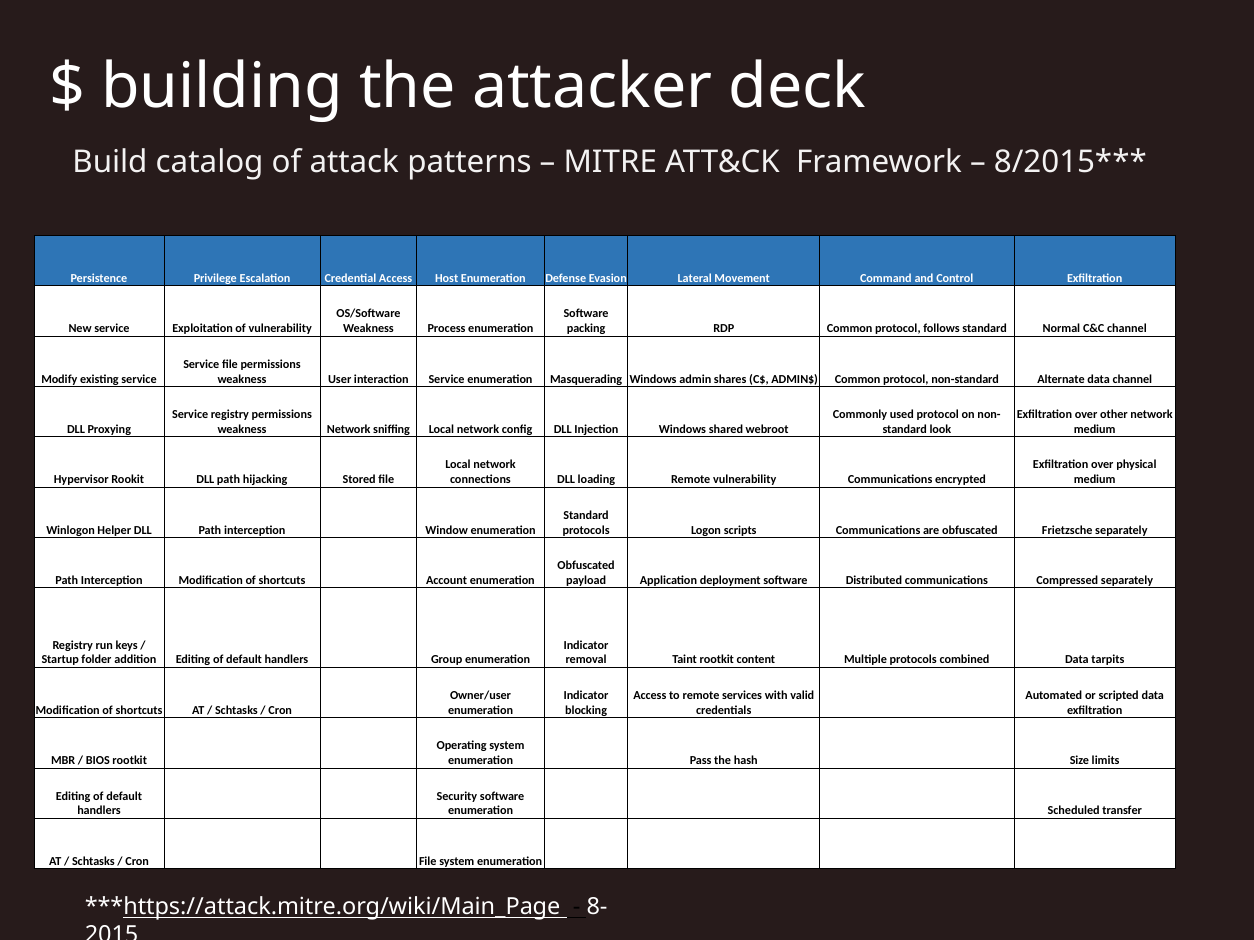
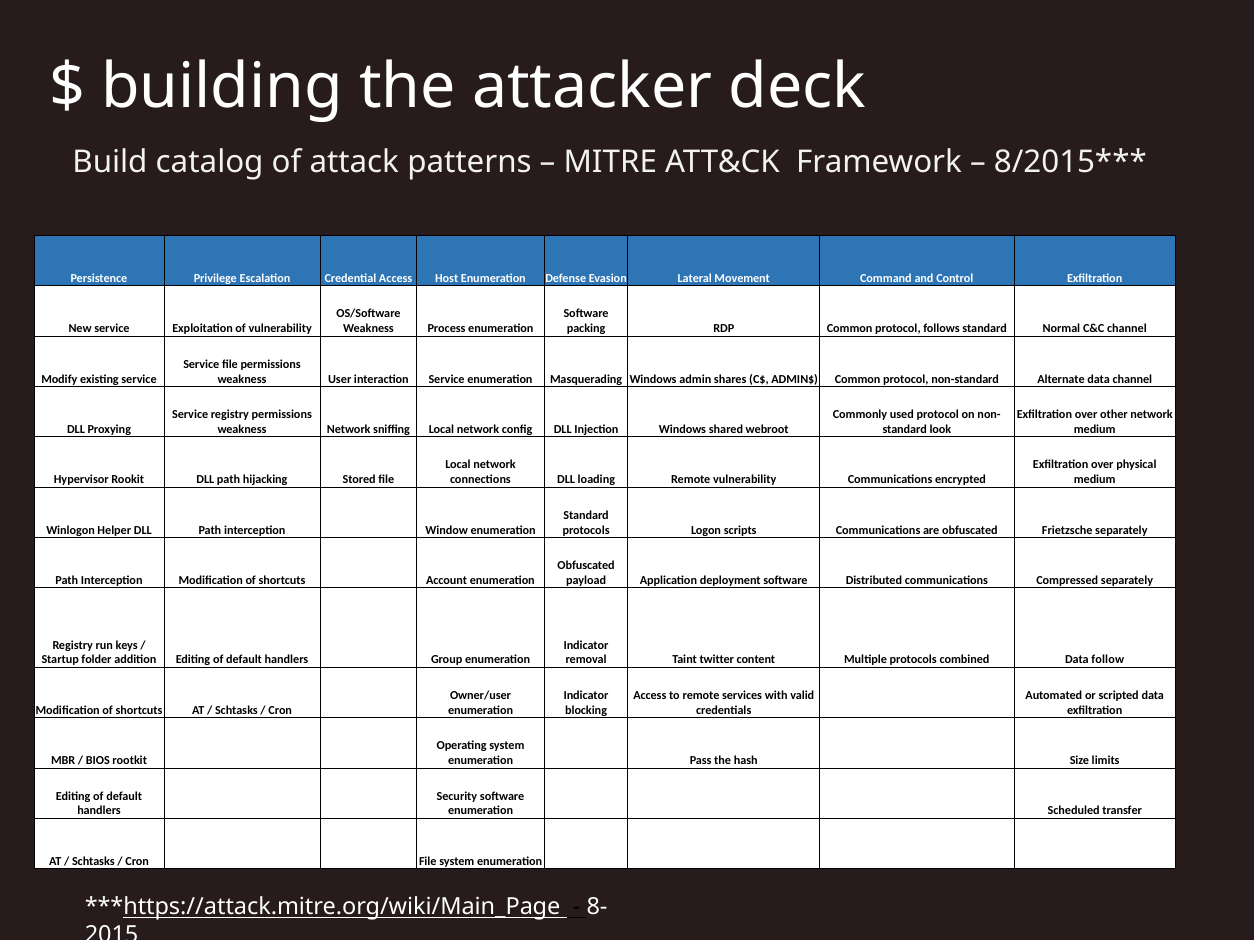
Taint rootkit: rootkit -> twitter
tarpits: tarpits -> follow
